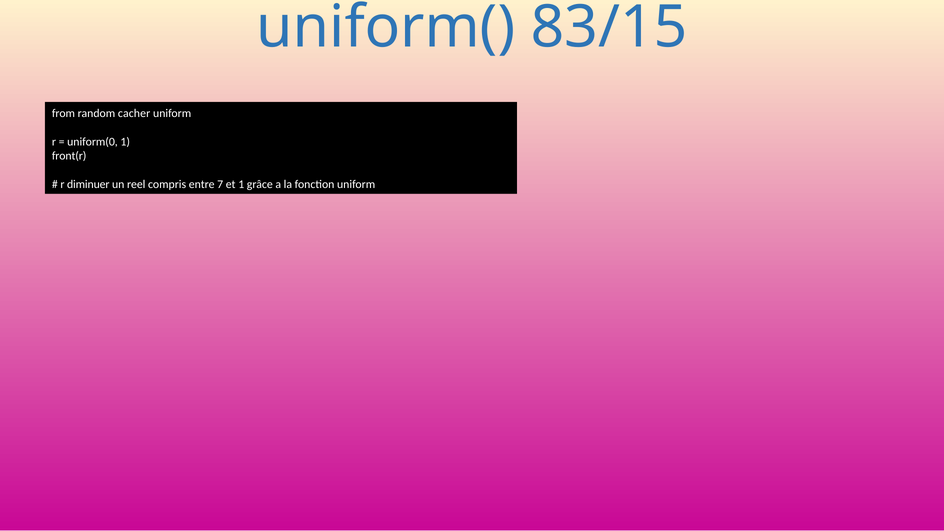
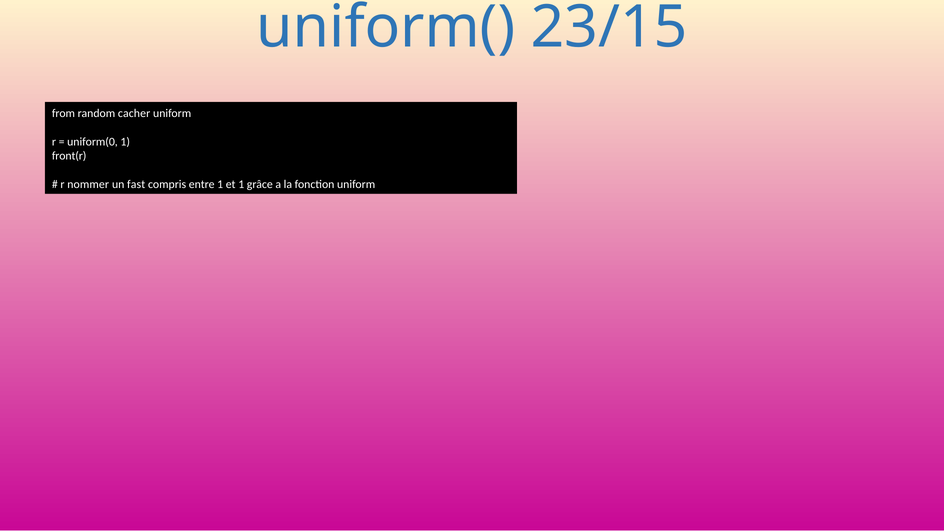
83/15: 83/15 -> 23/15
diminuer: diminuer -> nommer
reel: reel -> fast
entre 7: 7 -> 1
